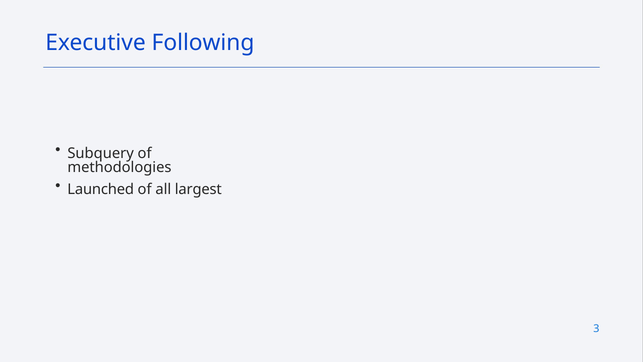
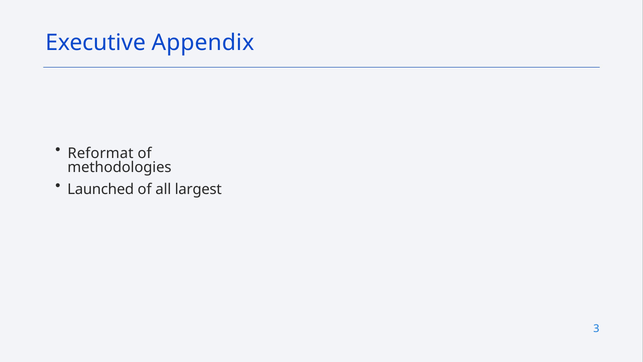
Following: Following -> Appendix
Subquery: Subquery -> Reformat
